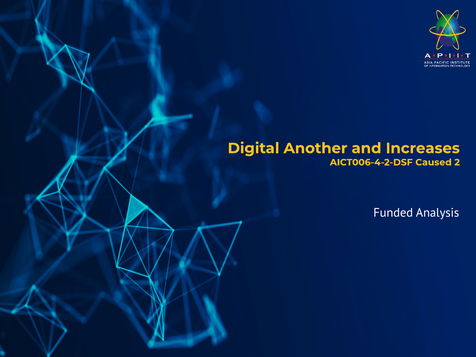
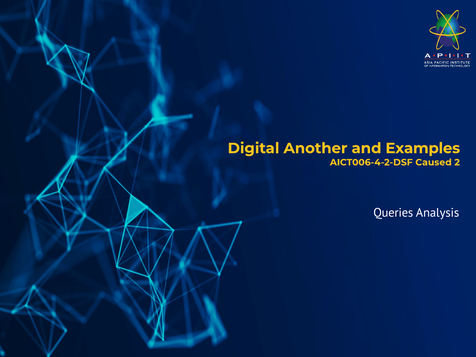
Increases: Increases -> Examples
Funded: Funded -> Queries
